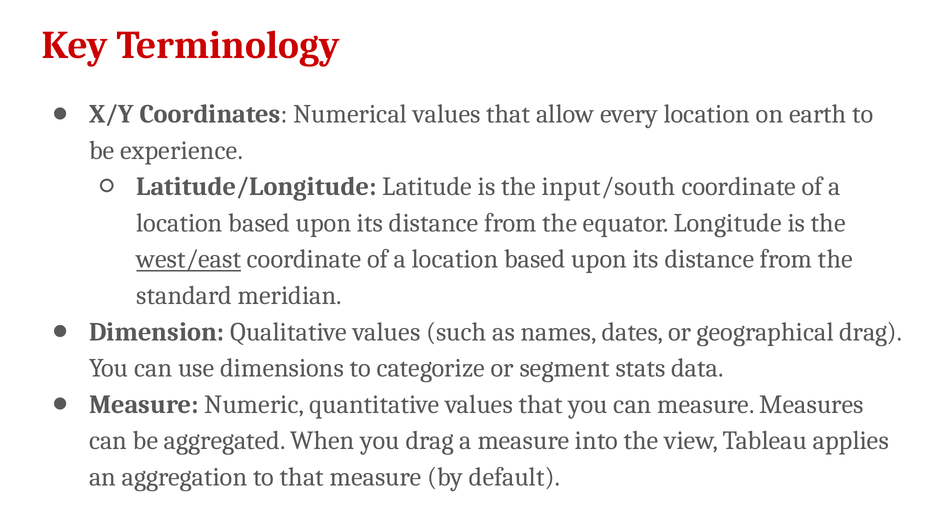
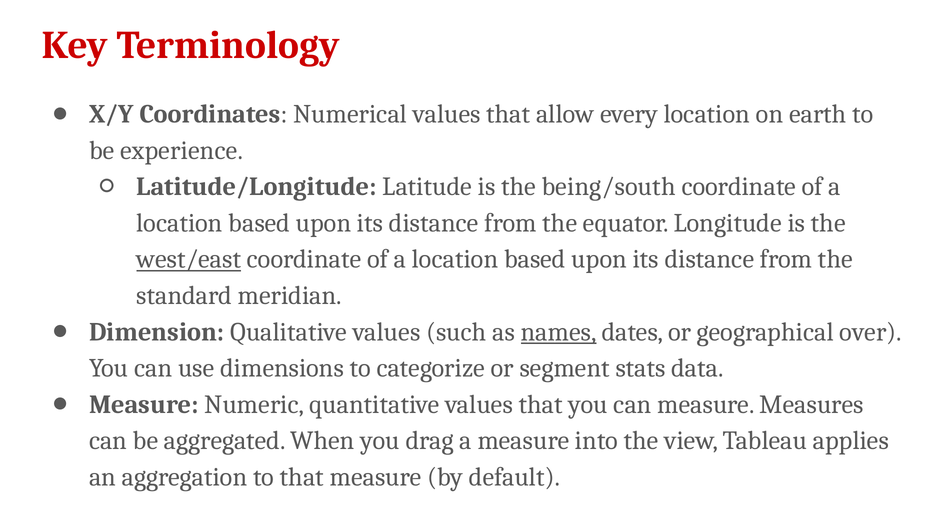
input/south: input/south -> being/south
names underline: none -> present
geographical drag: drag -> over
